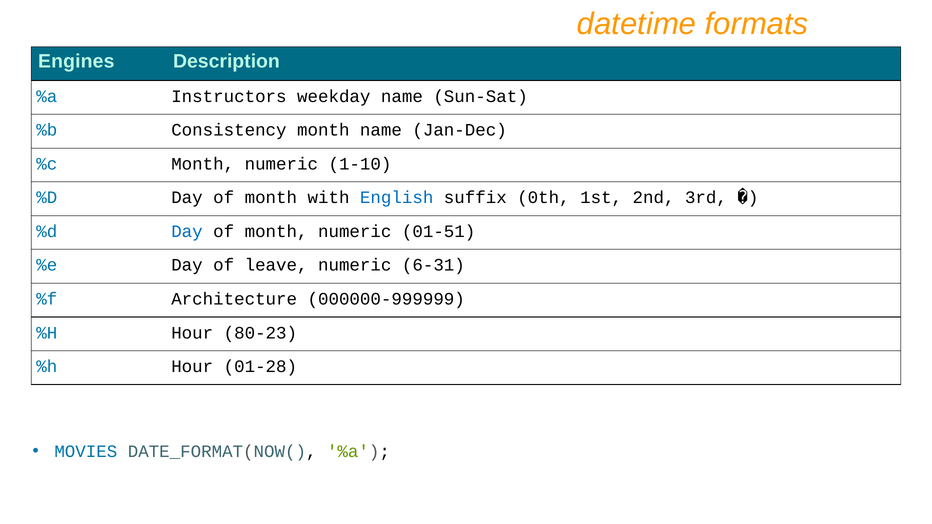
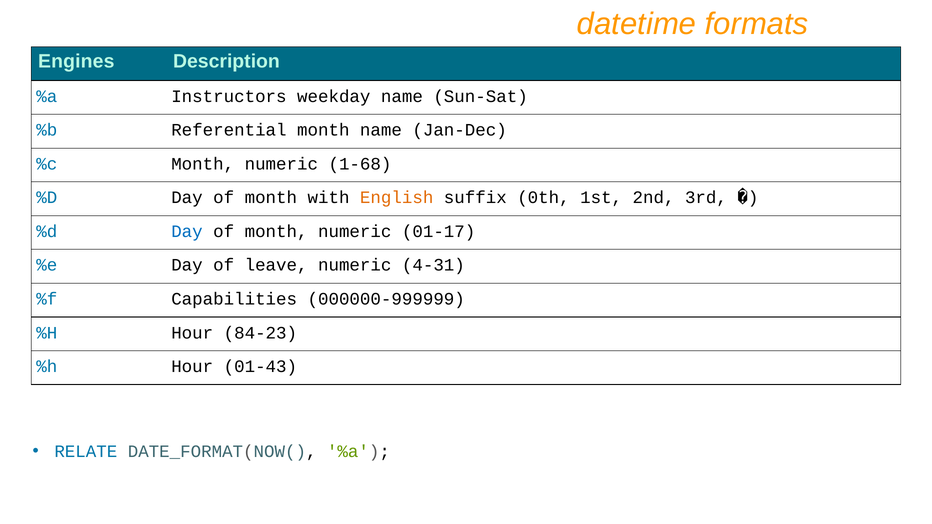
Consistency: Consistency -> Referential
1-10: 1-10 -> 1-68
English colour: blue -> orange
01-51: 01-51 -> 01-17
6-31: 6-31 -> 4-31
Architecture: Architecture -> Capabilities
80-23: 80-23 -> 84-23
01-28: 01-28 -> 01-43
MOVIES: MOVIES -> RELATE
